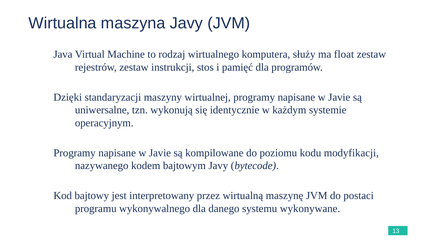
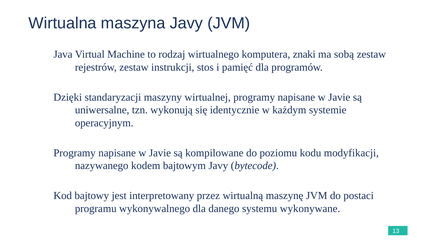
służy: służy -> znaki
float: float -> sobą
